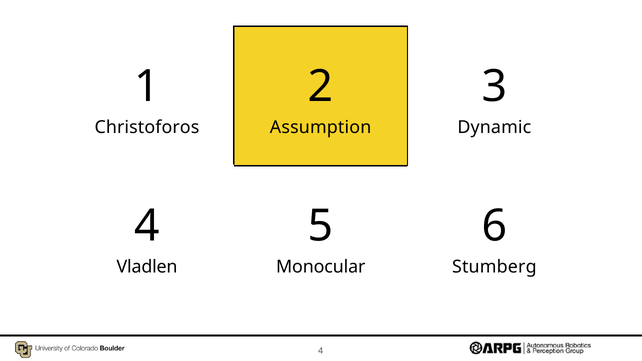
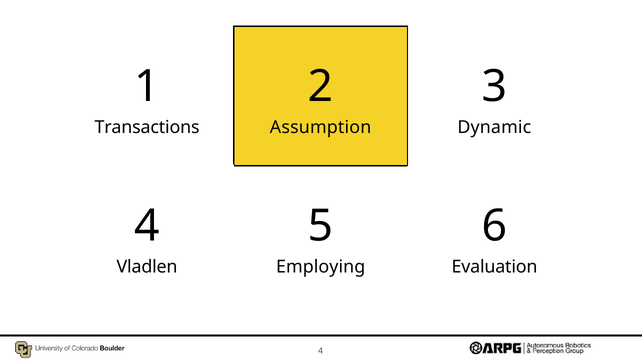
Christoforos: Christoforos -> Transactions
Monocular: Monocular -> Employing
Stumberg: Stumberg -> Evaluation
